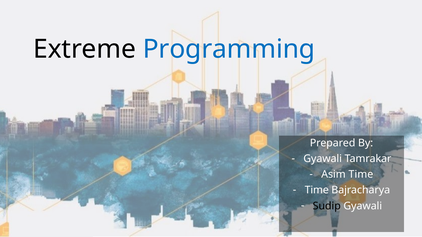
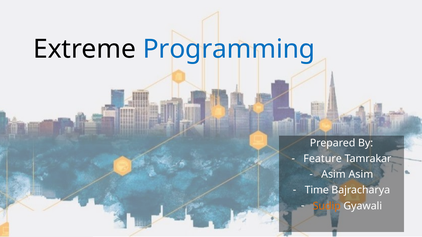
Gyawali at (323, 159): Gyawali -> Feature
Asim Time: Time -> Asim
Sudip colour: black -> orange
